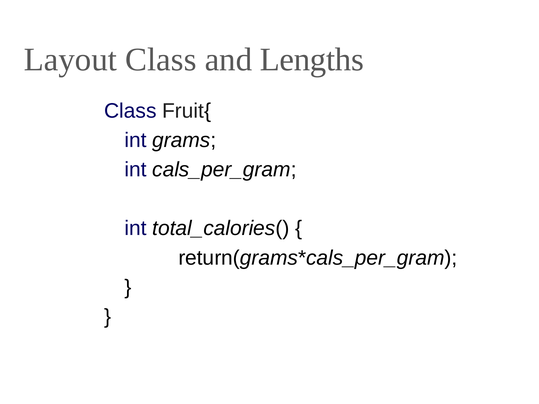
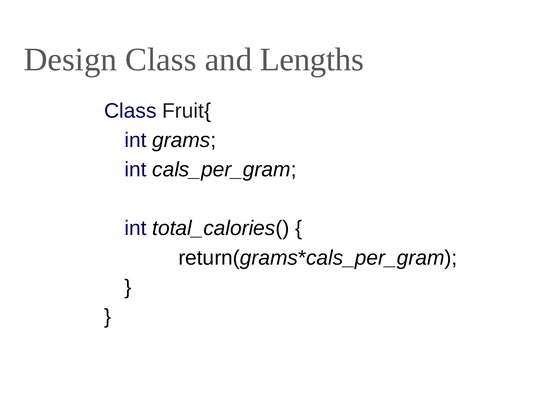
Layout: Layout -> Design
